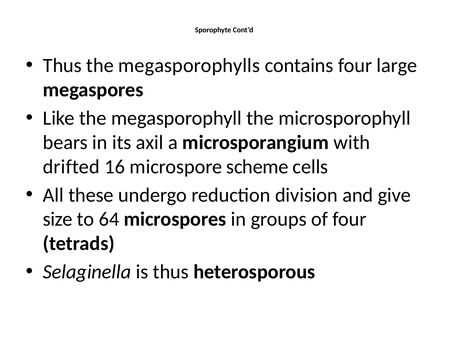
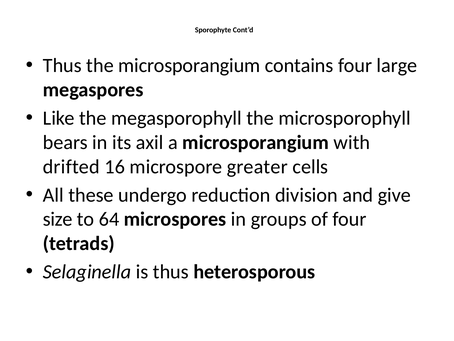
the megasporophylls: megasporophylls -> microsporangium
scheme: scheme -> greater
